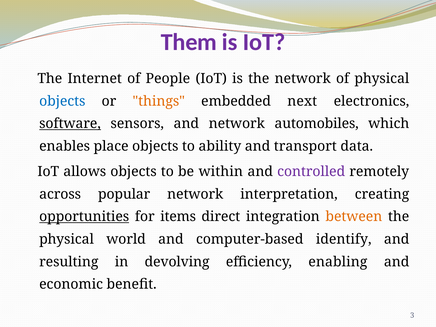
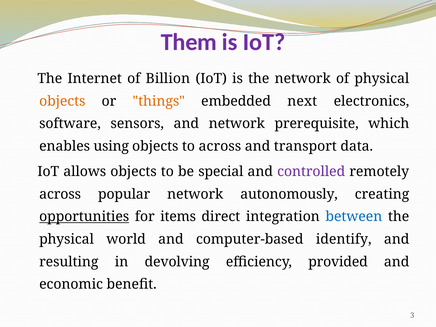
People: People -> Billion
objects at (62, 101) colour: blue -> orange
software underline: present -> none
automobiles: automobiles -> prerequisite
place: place -> using
to ability: ability -> across
within: within -> special
interpretation: interpretation -> autonomously
between colour: orange -> blue
enabling: enabling -> provided
